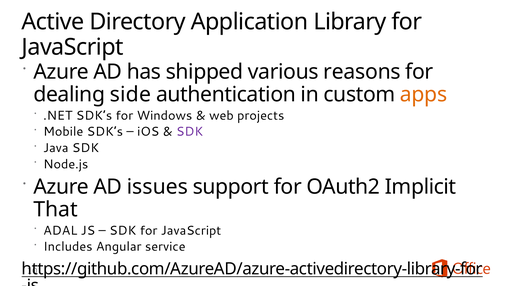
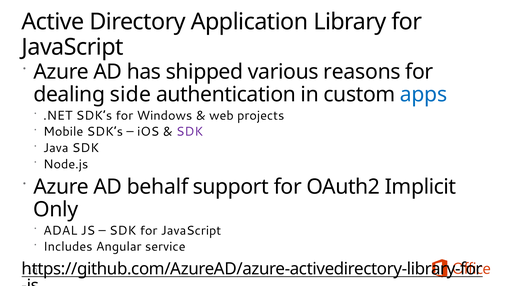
apps colour: orange -> blue
issues: issues -> behalf
That: That -> Only
